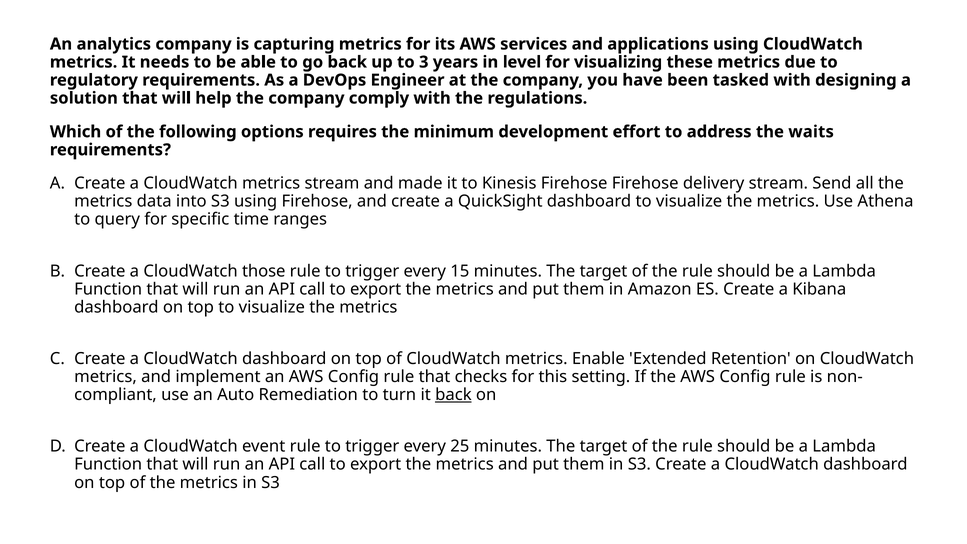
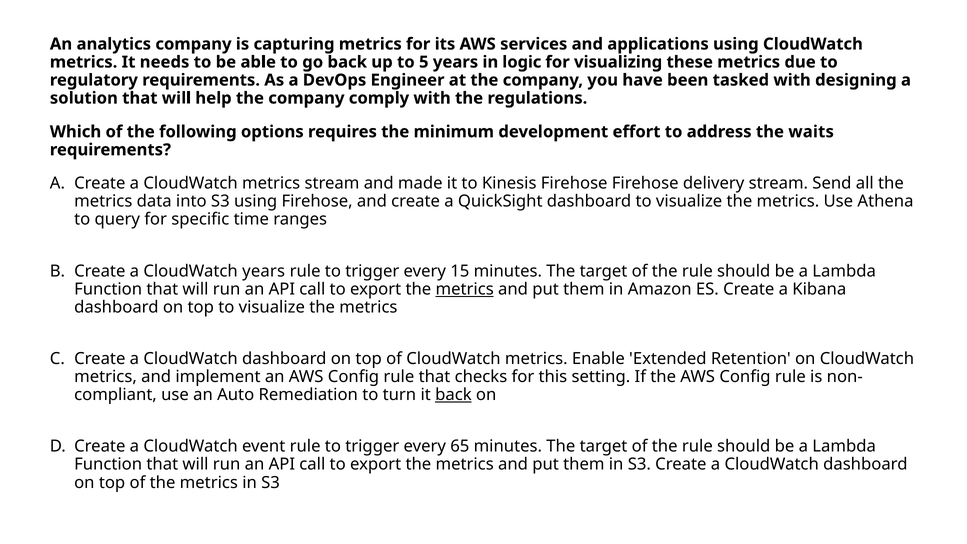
3: 3 -> 5
level: level -> logic
CloudWatch those: those -> years
metrics at (465, 289) underline: none -> present
25: 25 -> 65
